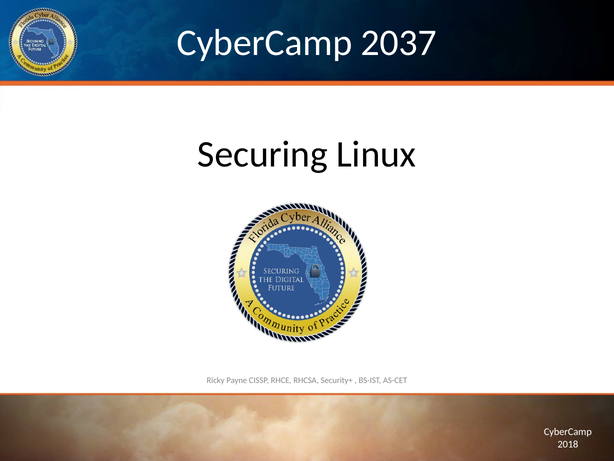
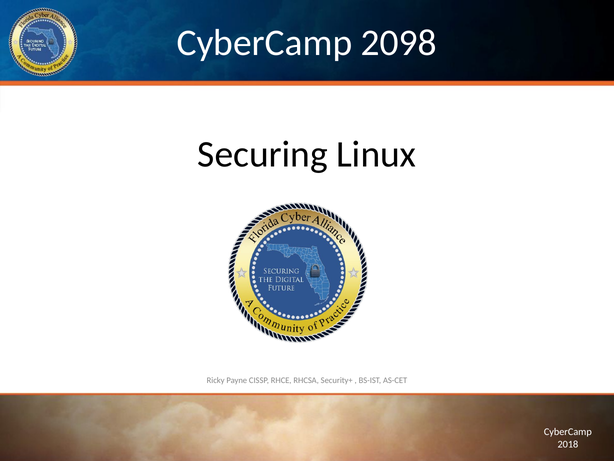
2037: 2037 -> 2098
